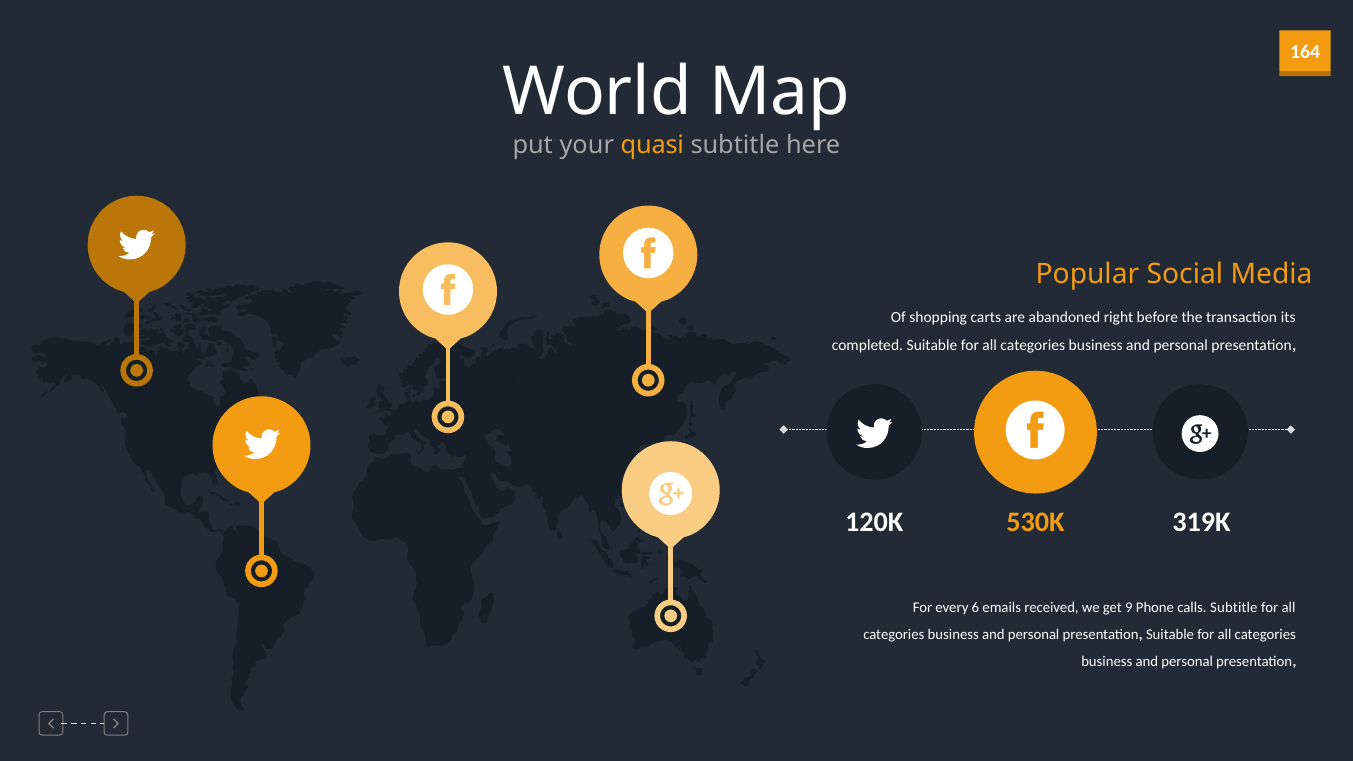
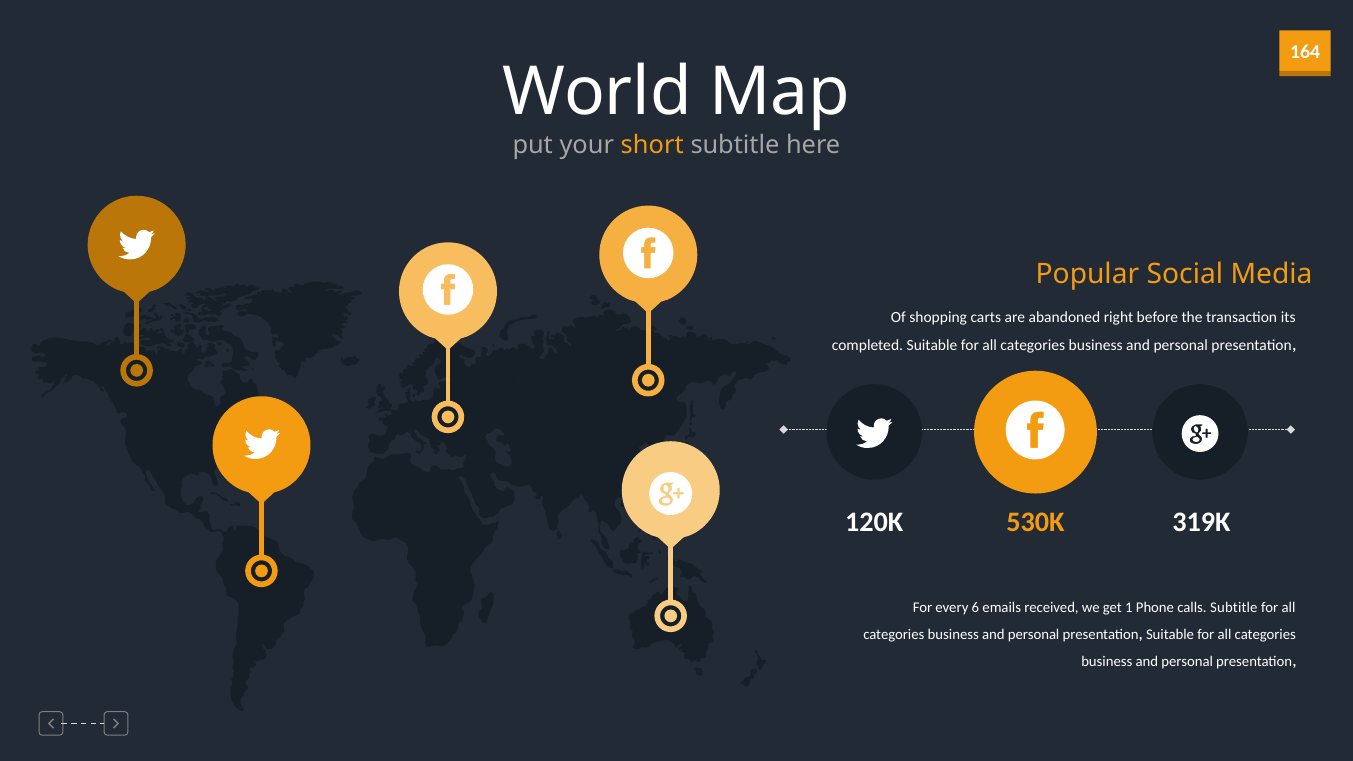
quasi: quasi -> short
9: 9 -> 1
